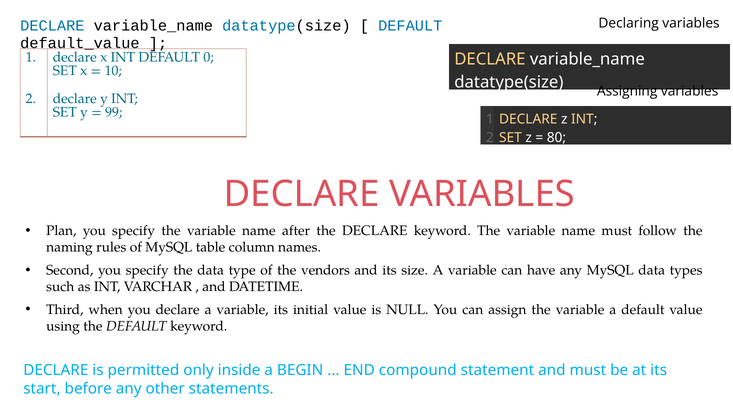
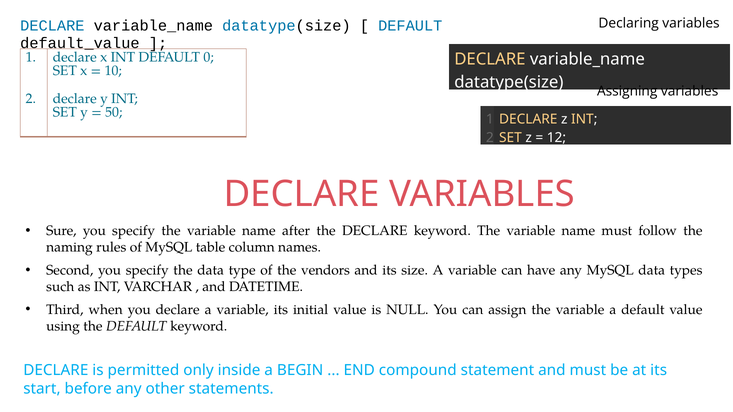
99: 99 -> 50
80: 80 -> 12
Plan: Plan -> Sure
